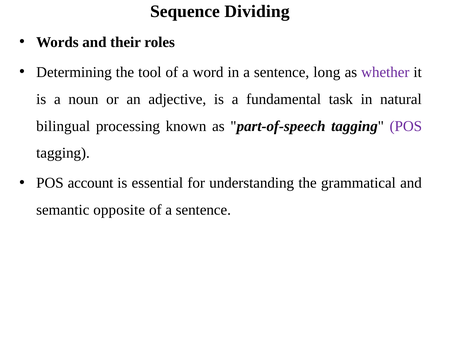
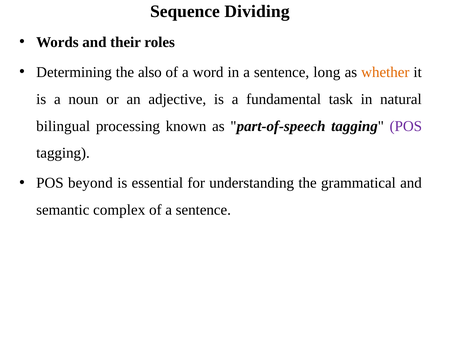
tool: tool -> also
whether colour: purple -> orange
account: account -> beyond
opposite: opposite -> complex
